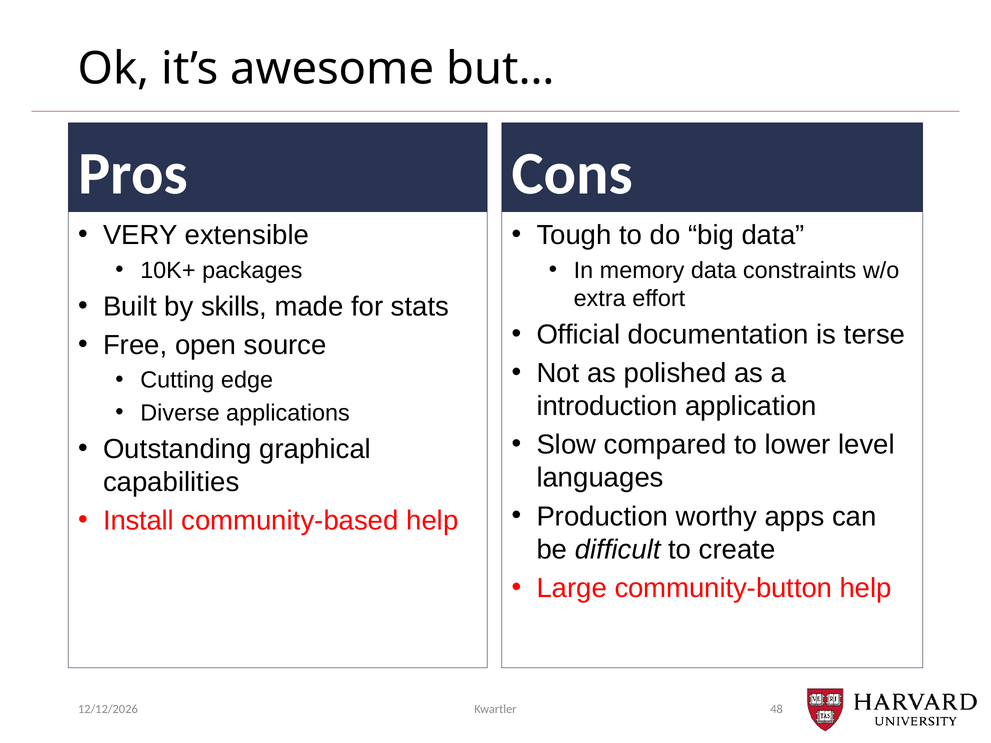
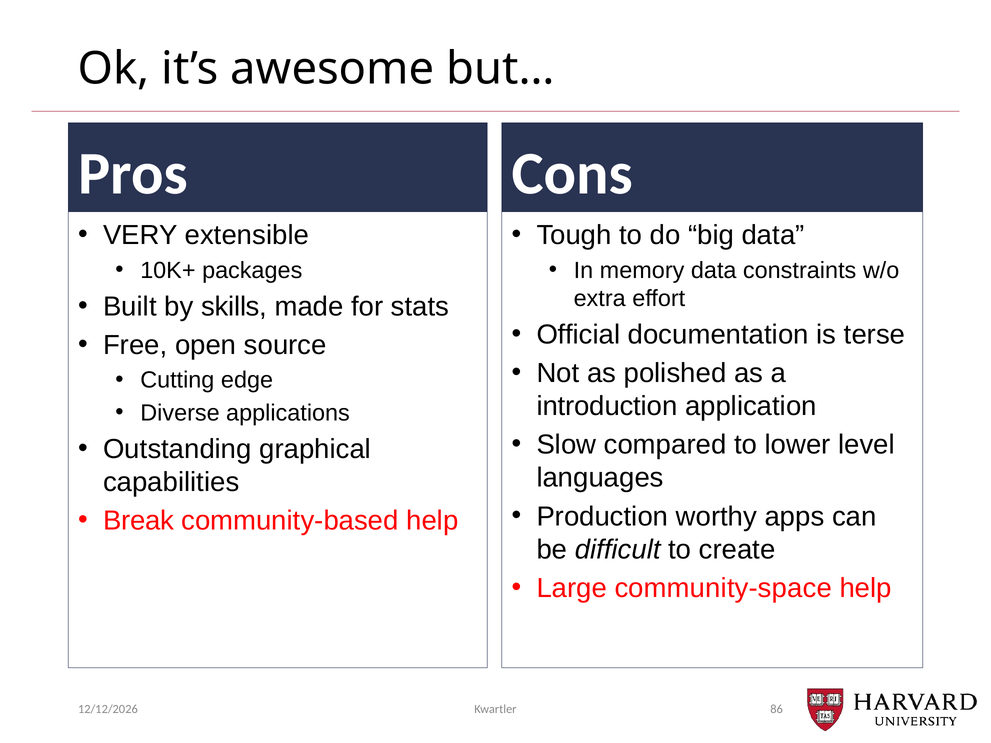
Install: Install -> Break
community-button: community-button -> community-space
48: 48 -> 86
